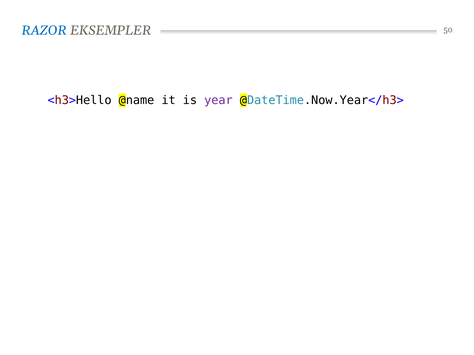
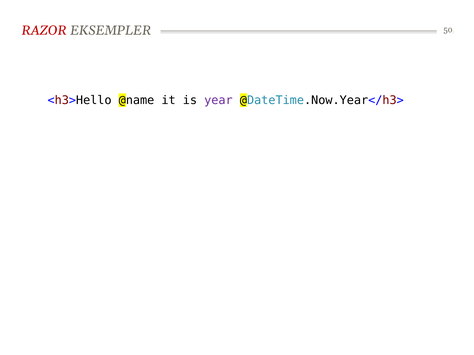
RAZOR colour: blue -> red
